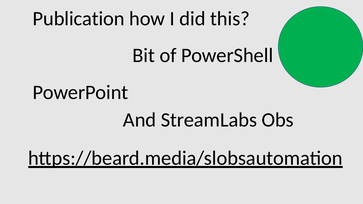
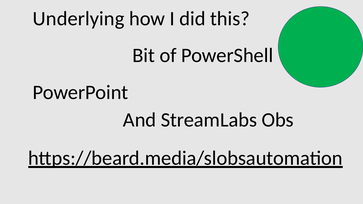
Publication: Publication -> Underlying
